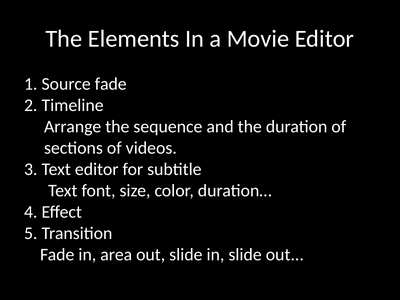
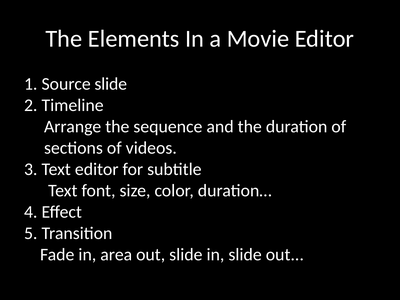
Source fade: fade -> slide
